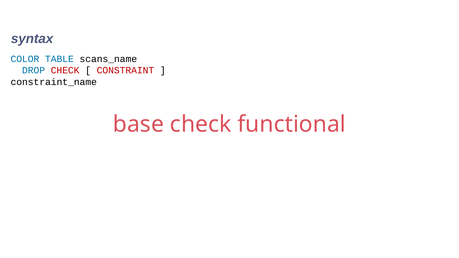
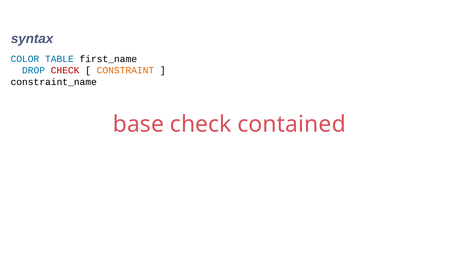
scans_name: scans_name -> first_name
CONSTRAINT colour: red -> orange
functional: functional -> contained
